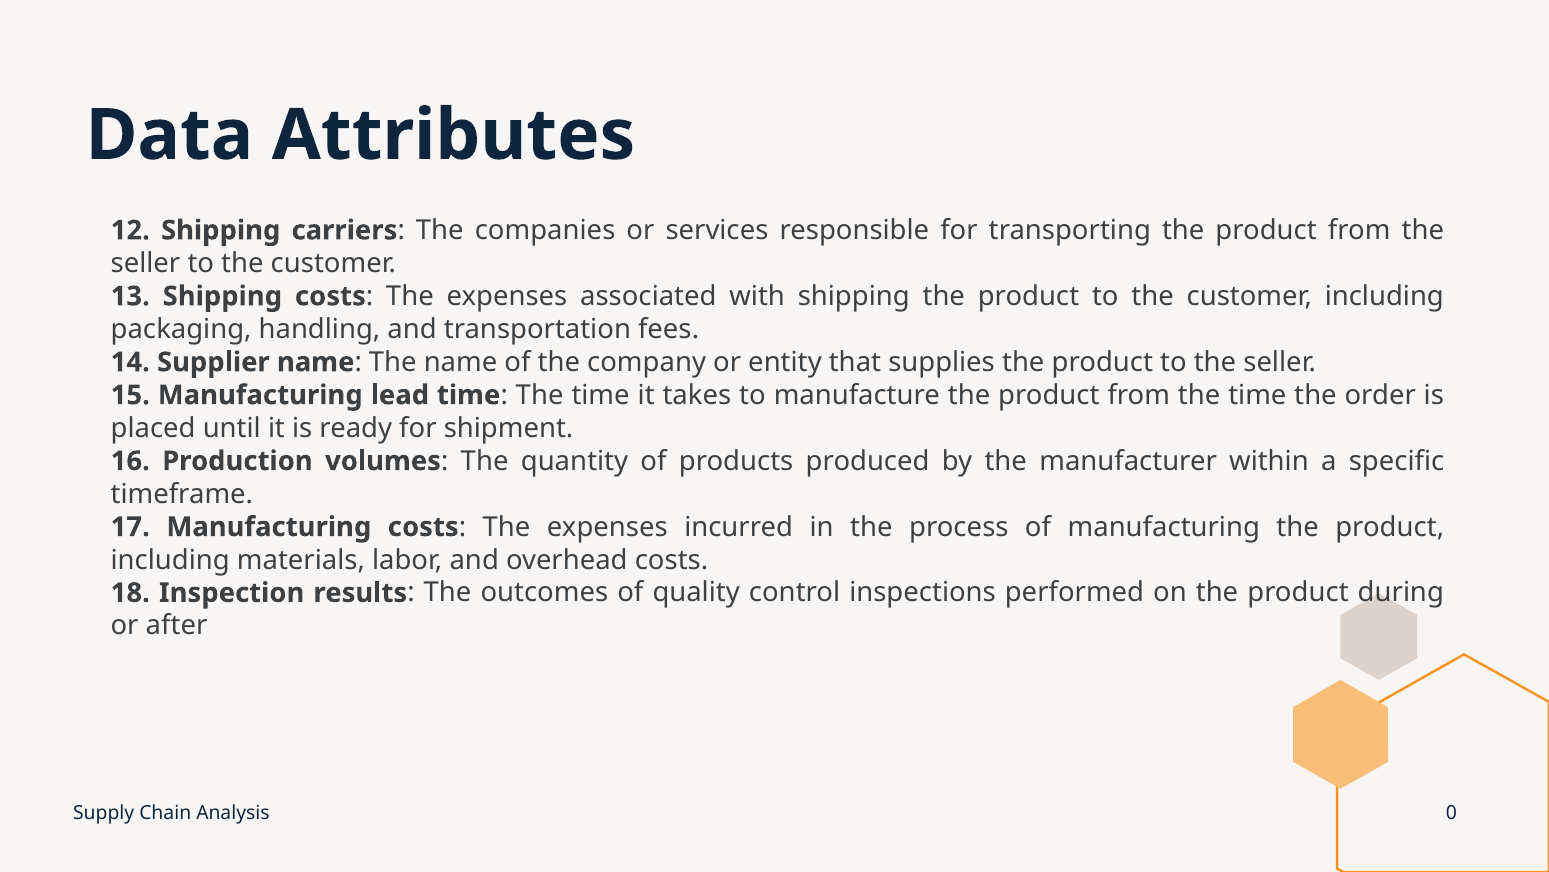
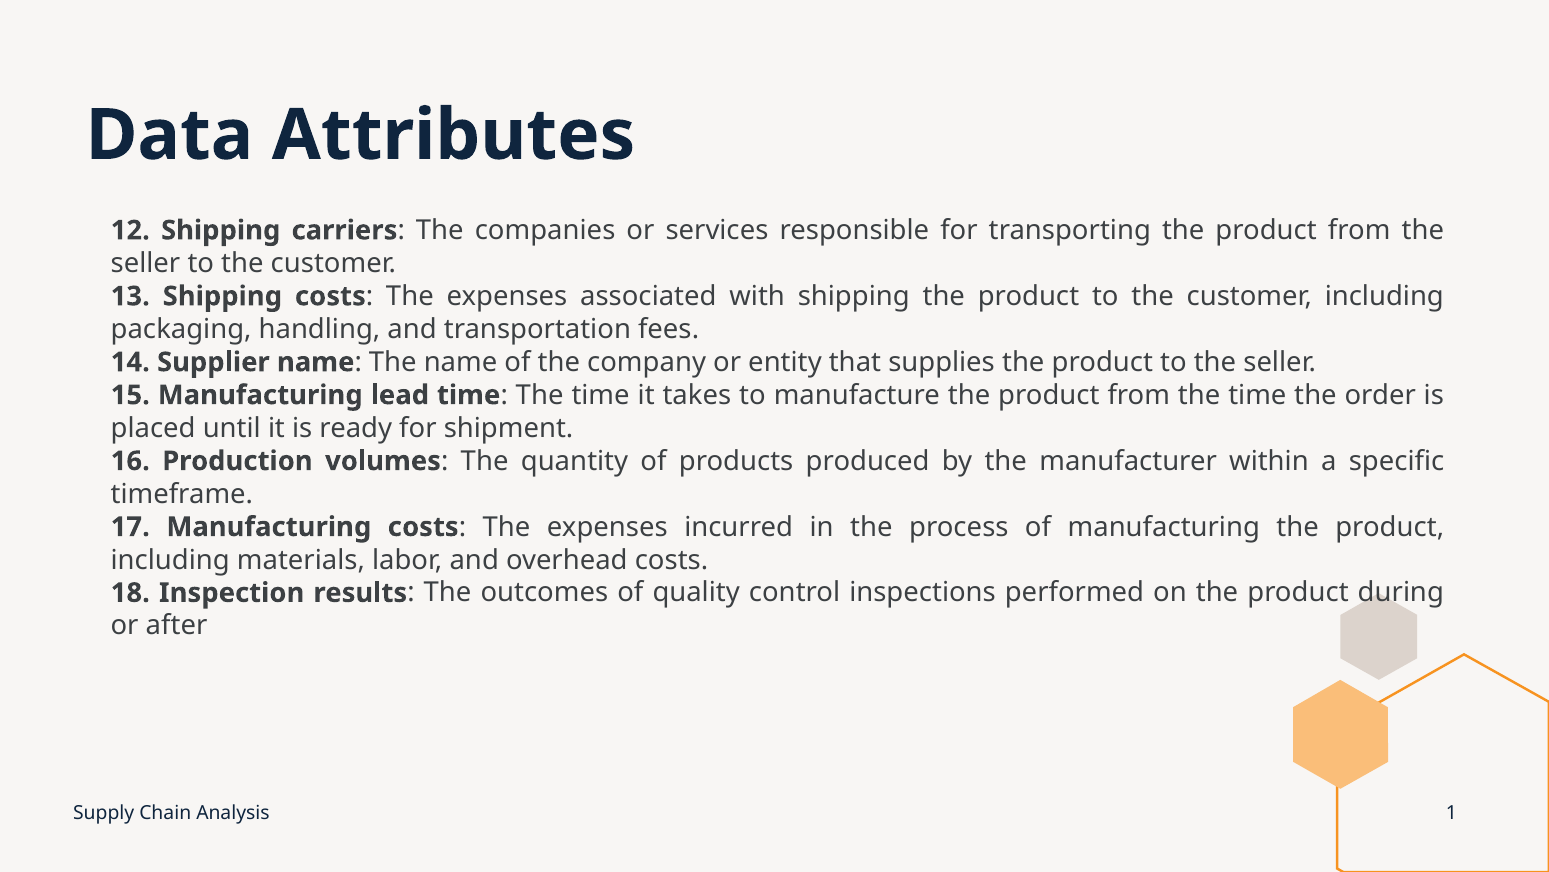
0: 0 -> 1
